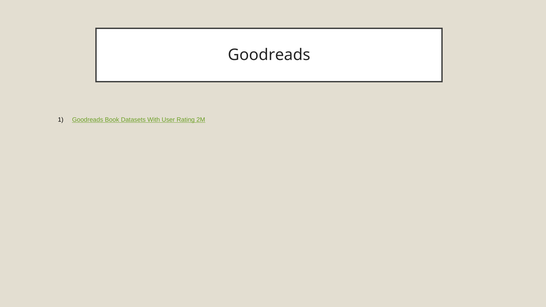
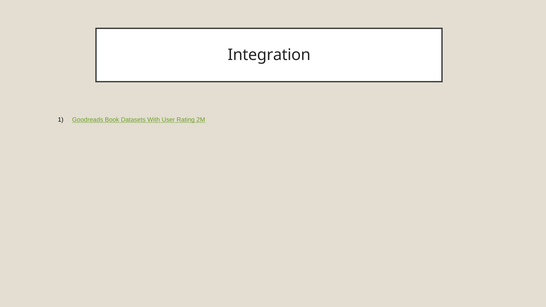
Goodreads at (269, 55): Goodreads -> Integration
